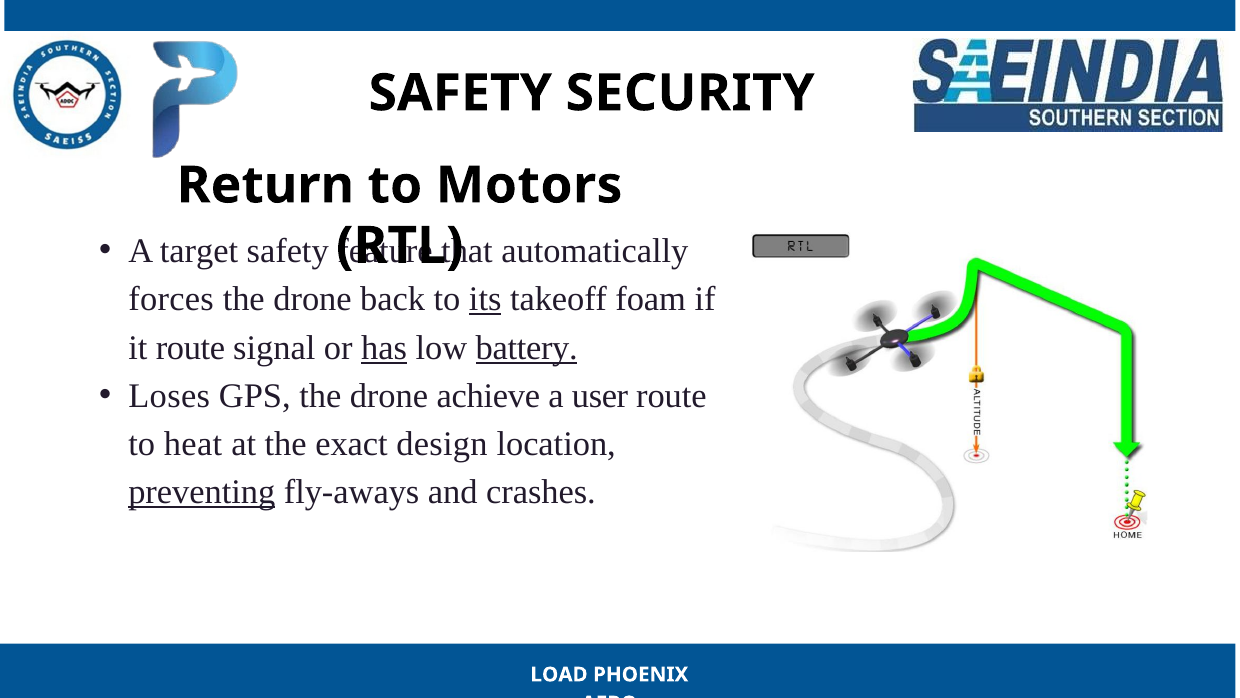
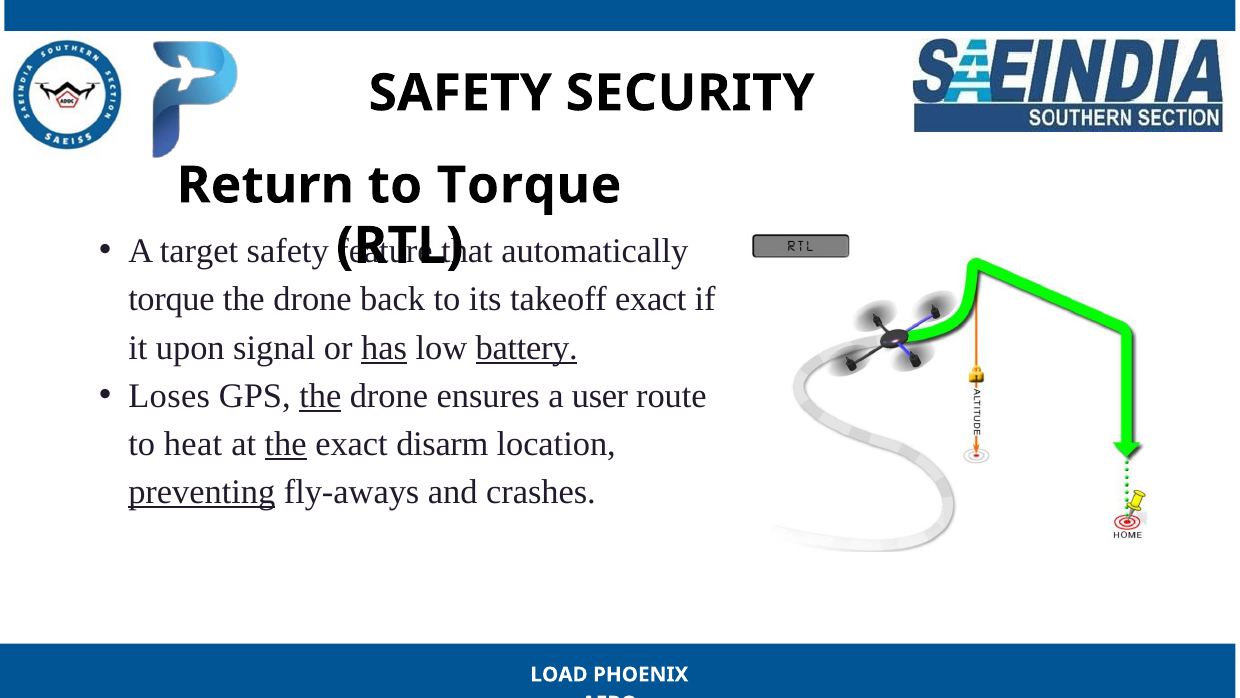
to Motors: Motors -> Torque
forces at (171, 299): forces -> torque
its underline: present -> none
takeoff foam: foam -> exact
it route: route -> upon
the at (320, 396) underline: none -> present
achieve: achieve -> ensures
the at (286, 444) underline: none -> present
design: design -> disarm
